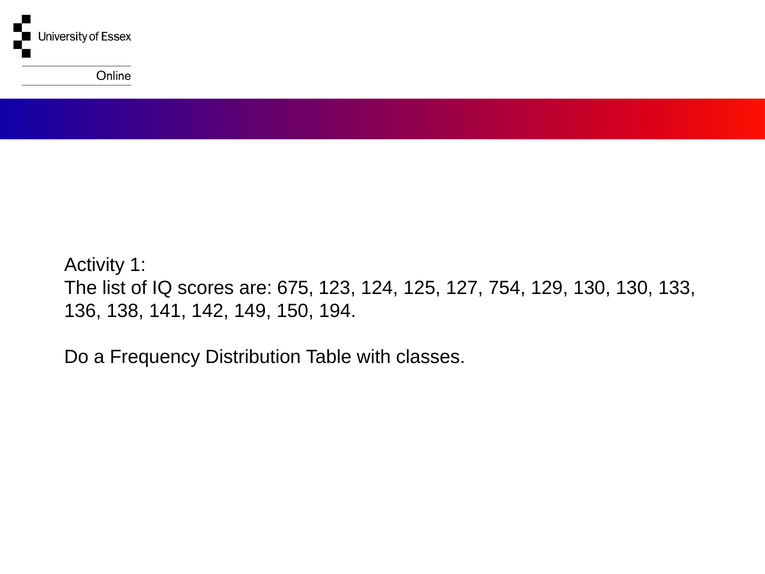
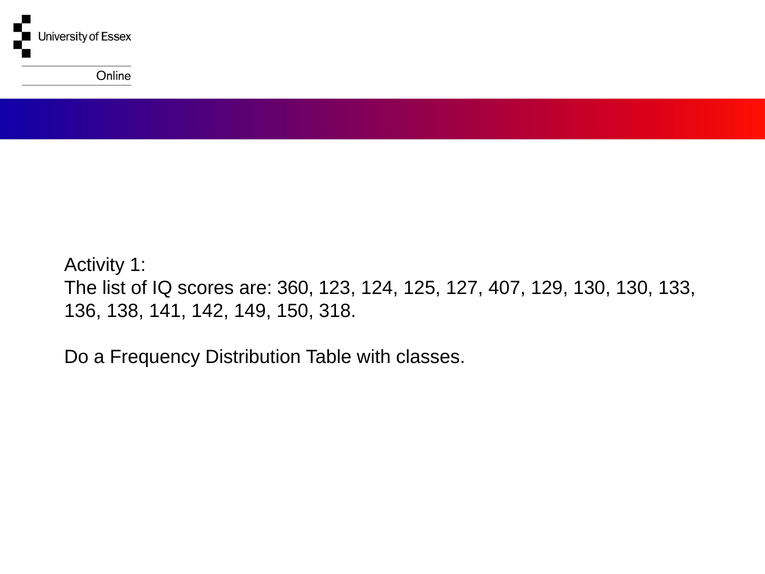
675: 675 -> 360
754: 754 -> 407
194: 194 -> 318
